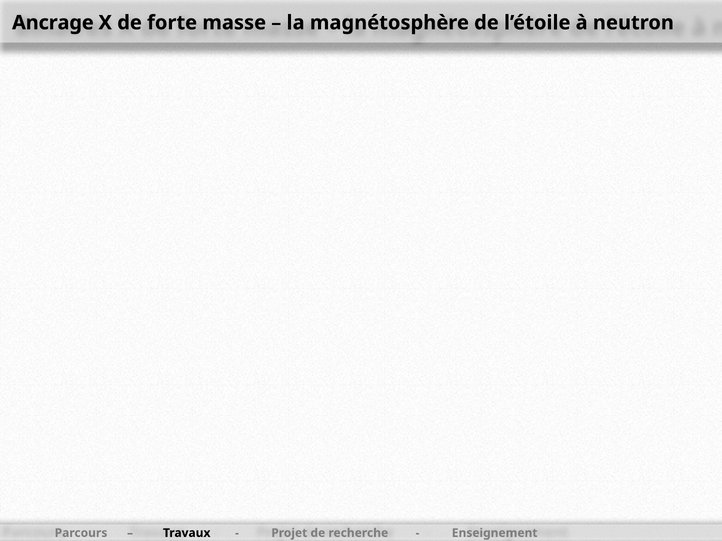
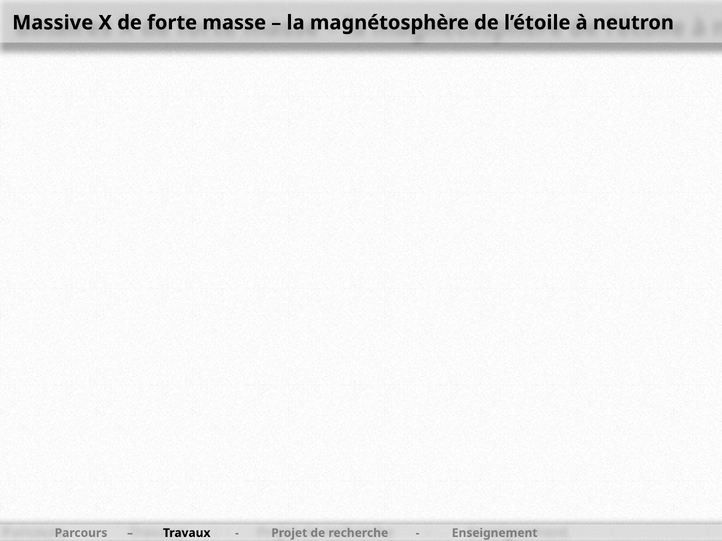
Ancrage: Ancrage -> Massive
